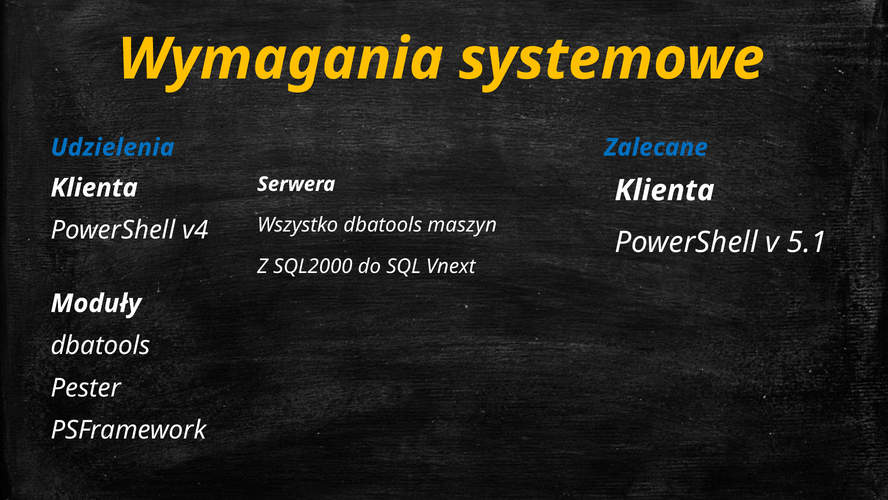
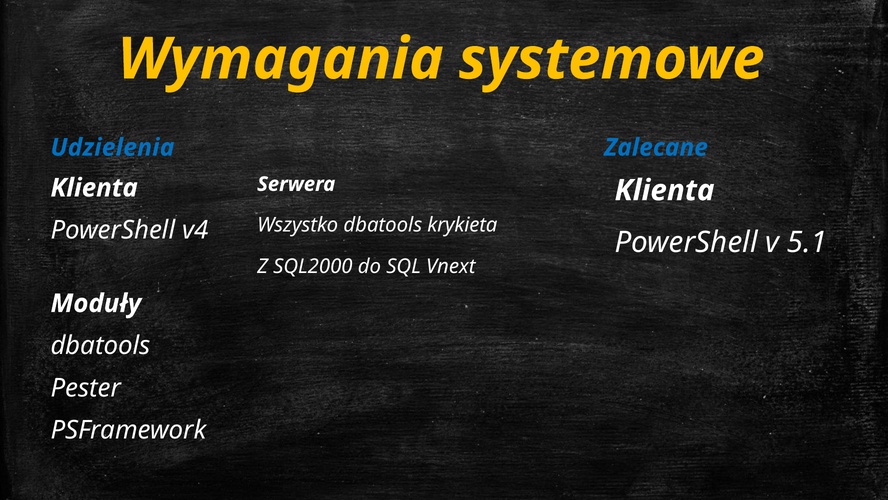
maszyn: maszyn -> krykieta
